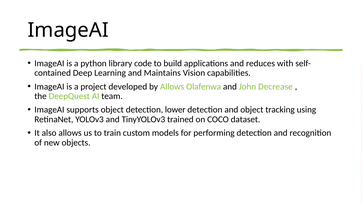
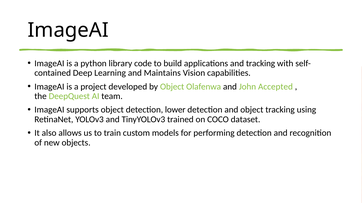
and reduces: reduces -> tracking
by Allows: Allows -> Object
Decrease: Decrease -> Accepted
